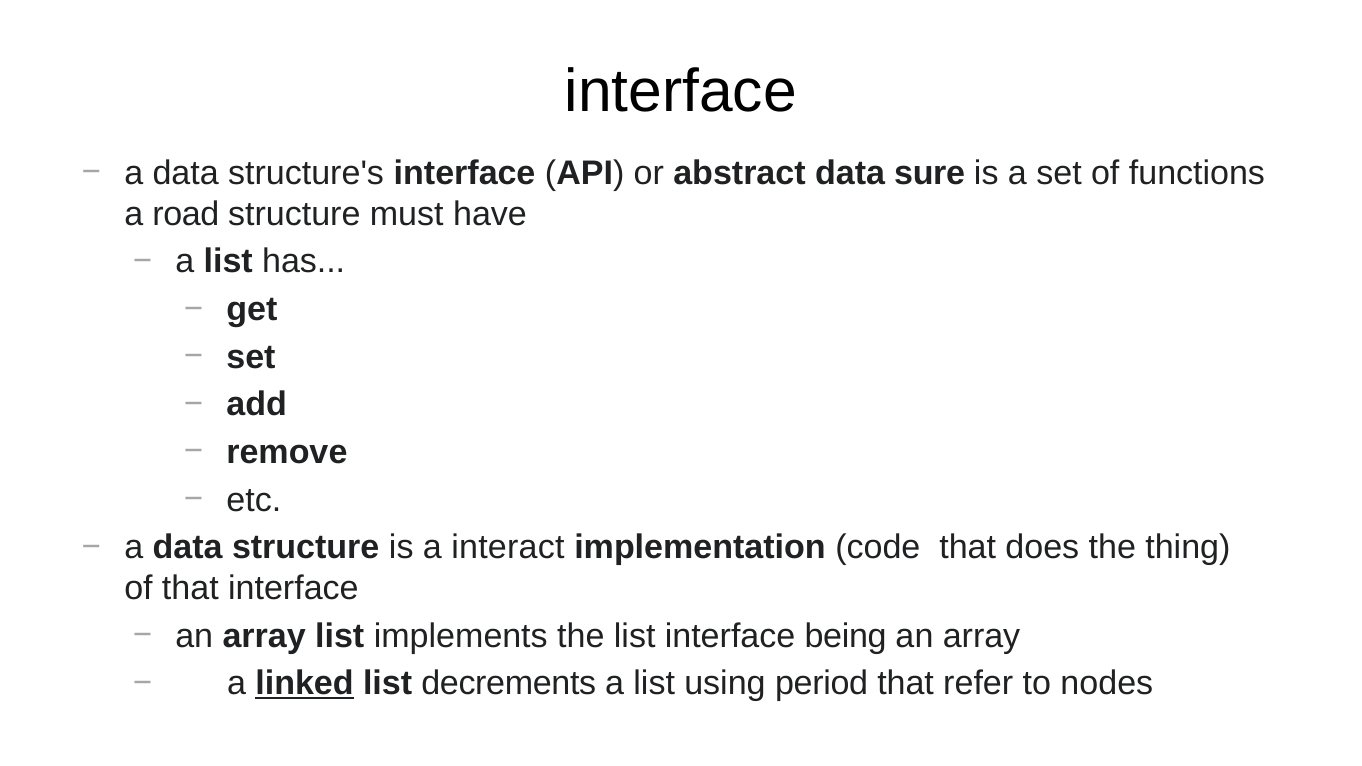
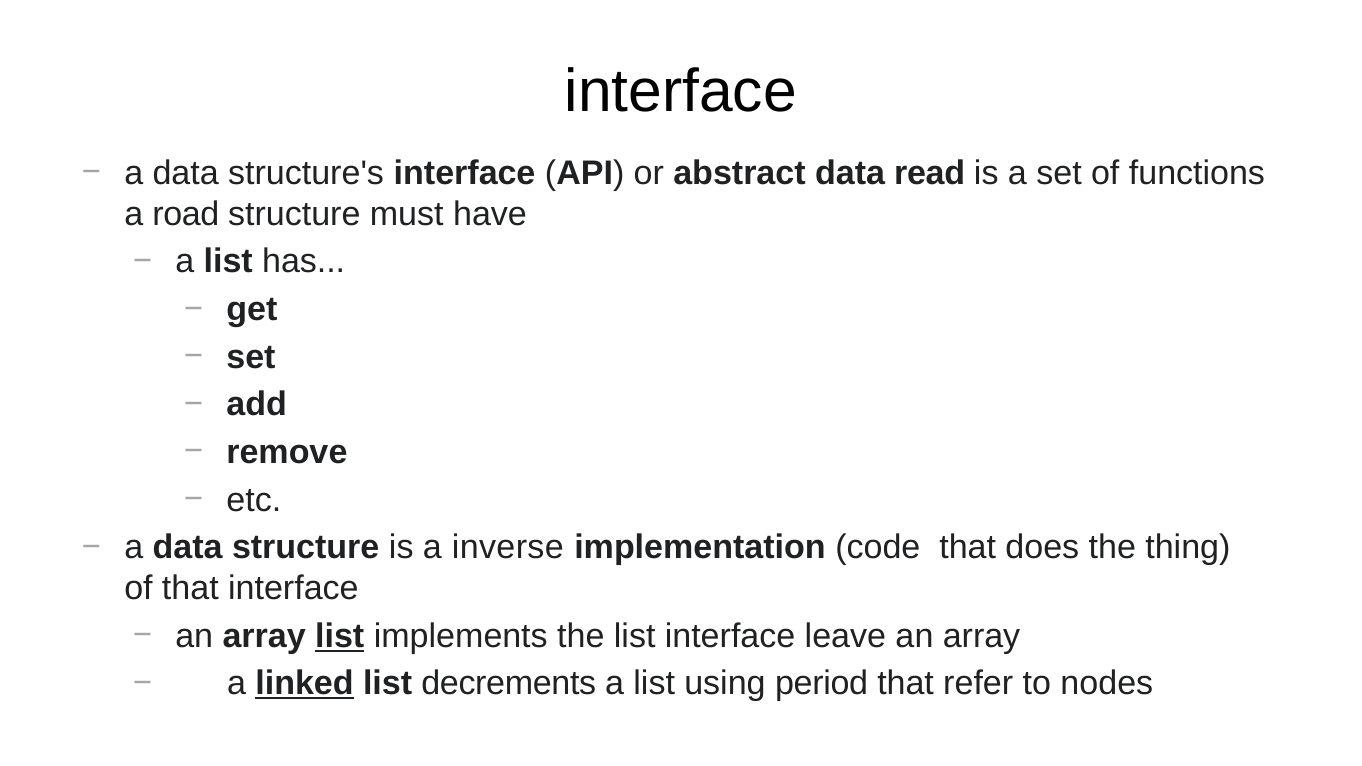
sure: sure -> read
interact: interact -> inverse
list at (340, 636) underline: none -> present
being: being -> leave
